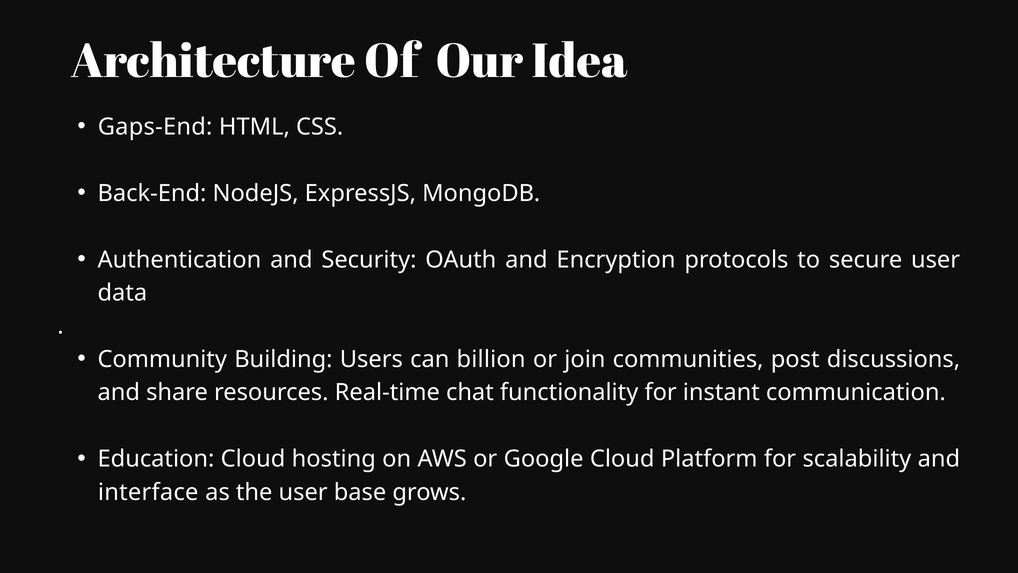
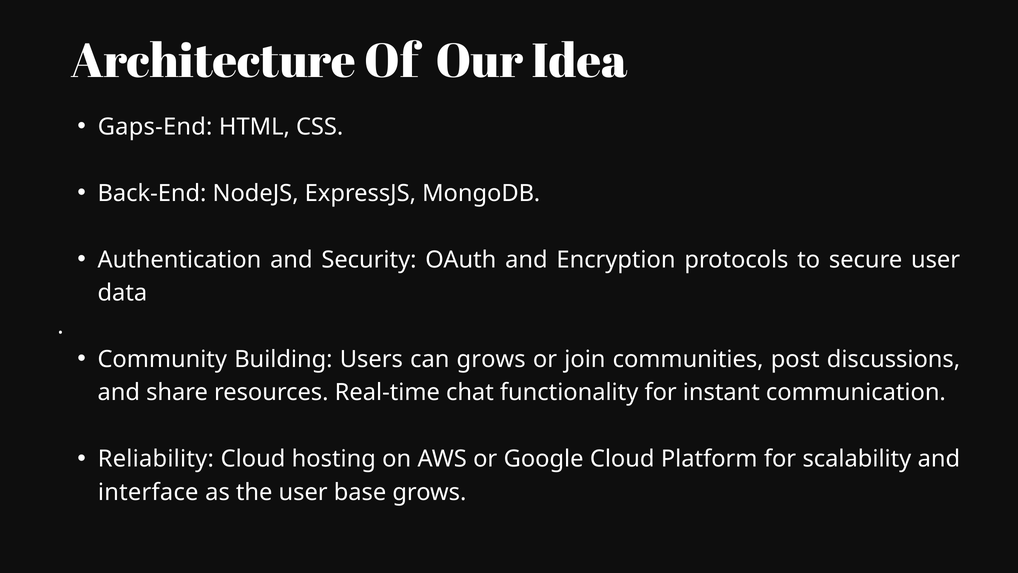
can billion: billion -> grows
Education: Education -> Reliability
